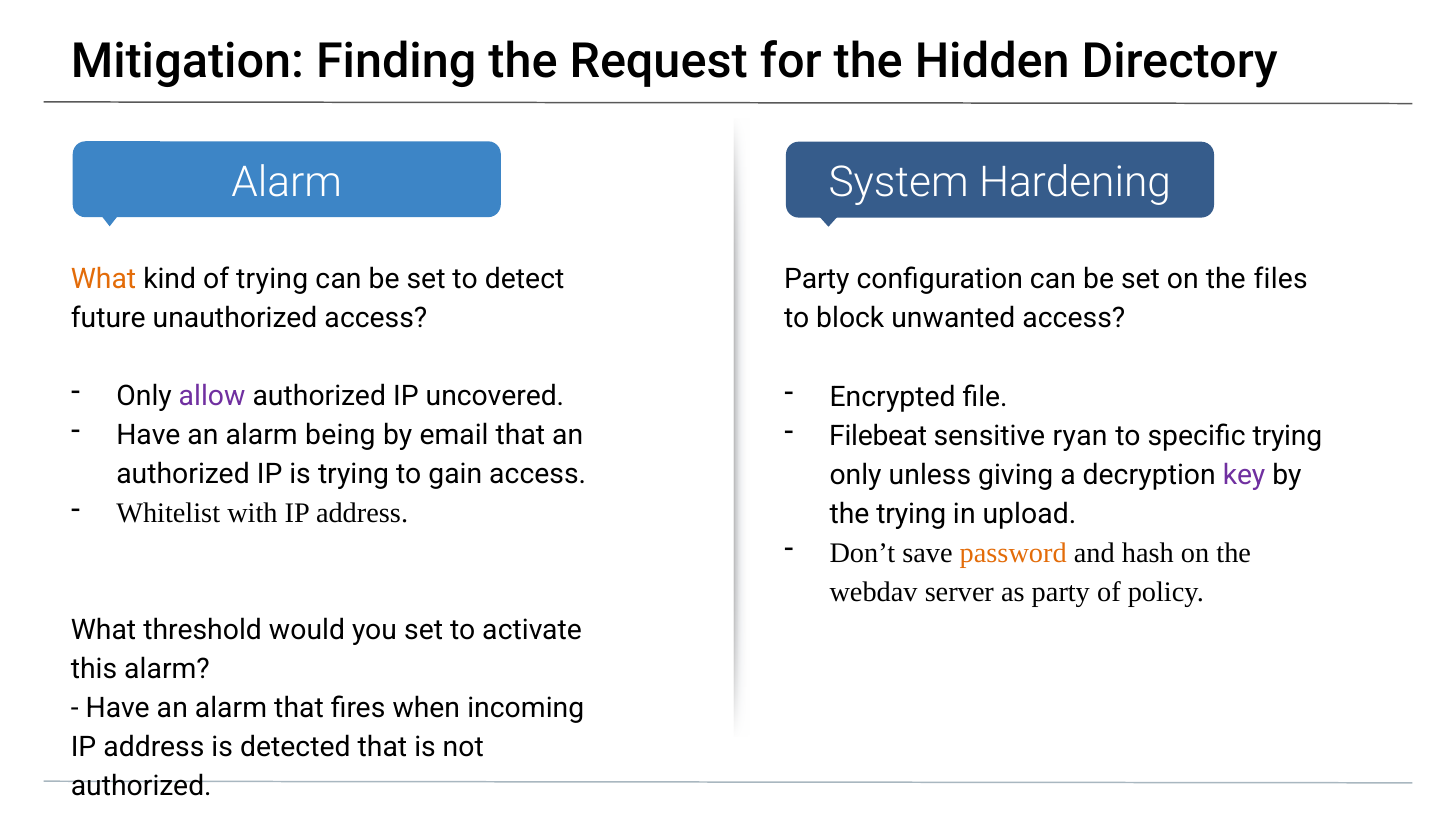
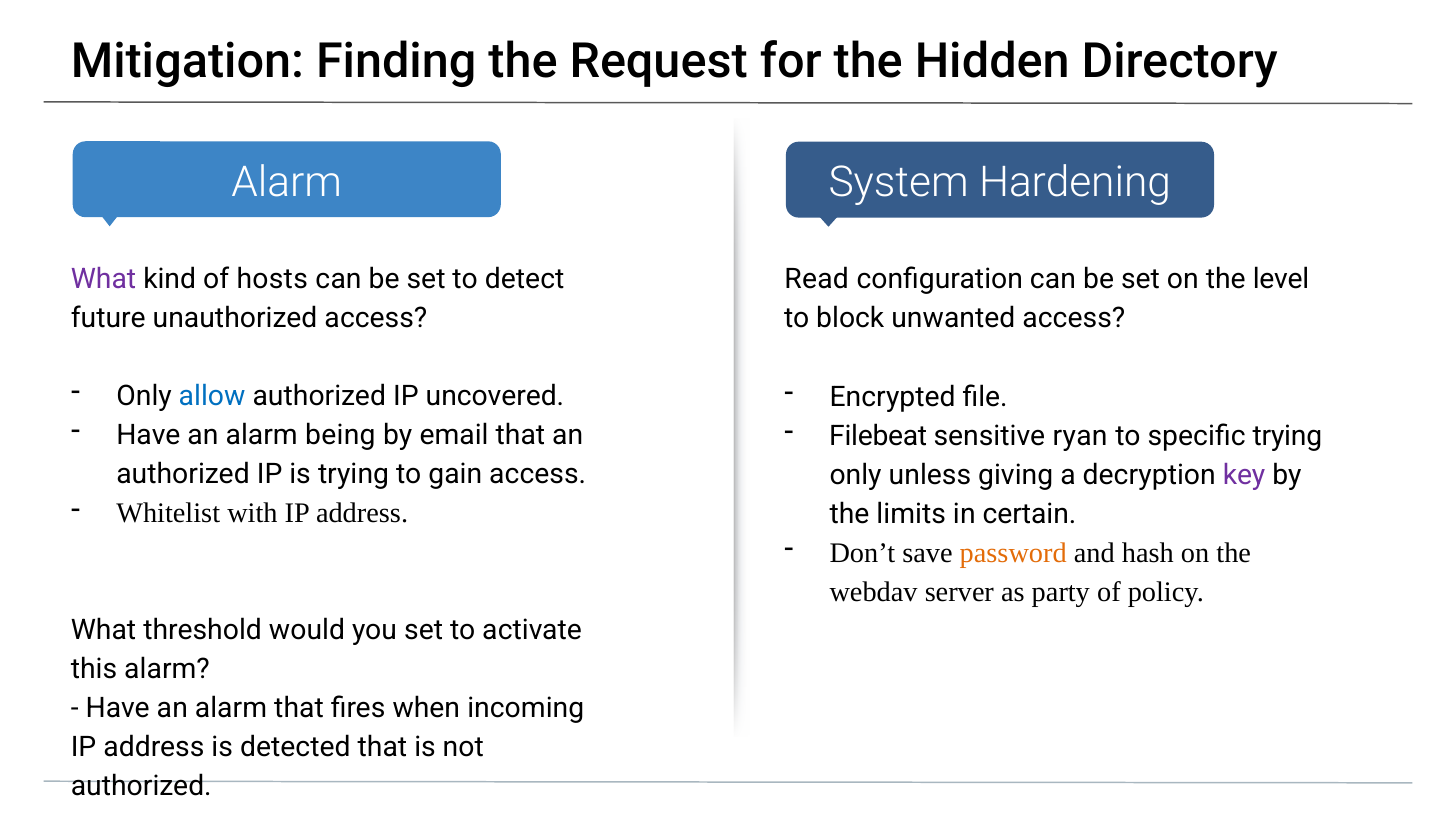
What at (104, 279) colour: orange -> purple
of trying: trying -> hosts
Party at (817, 280): Party -> Read
files: files -> level
allow colour: purple -> blue
the trying: trying -> limits
upload: upload -> certain
